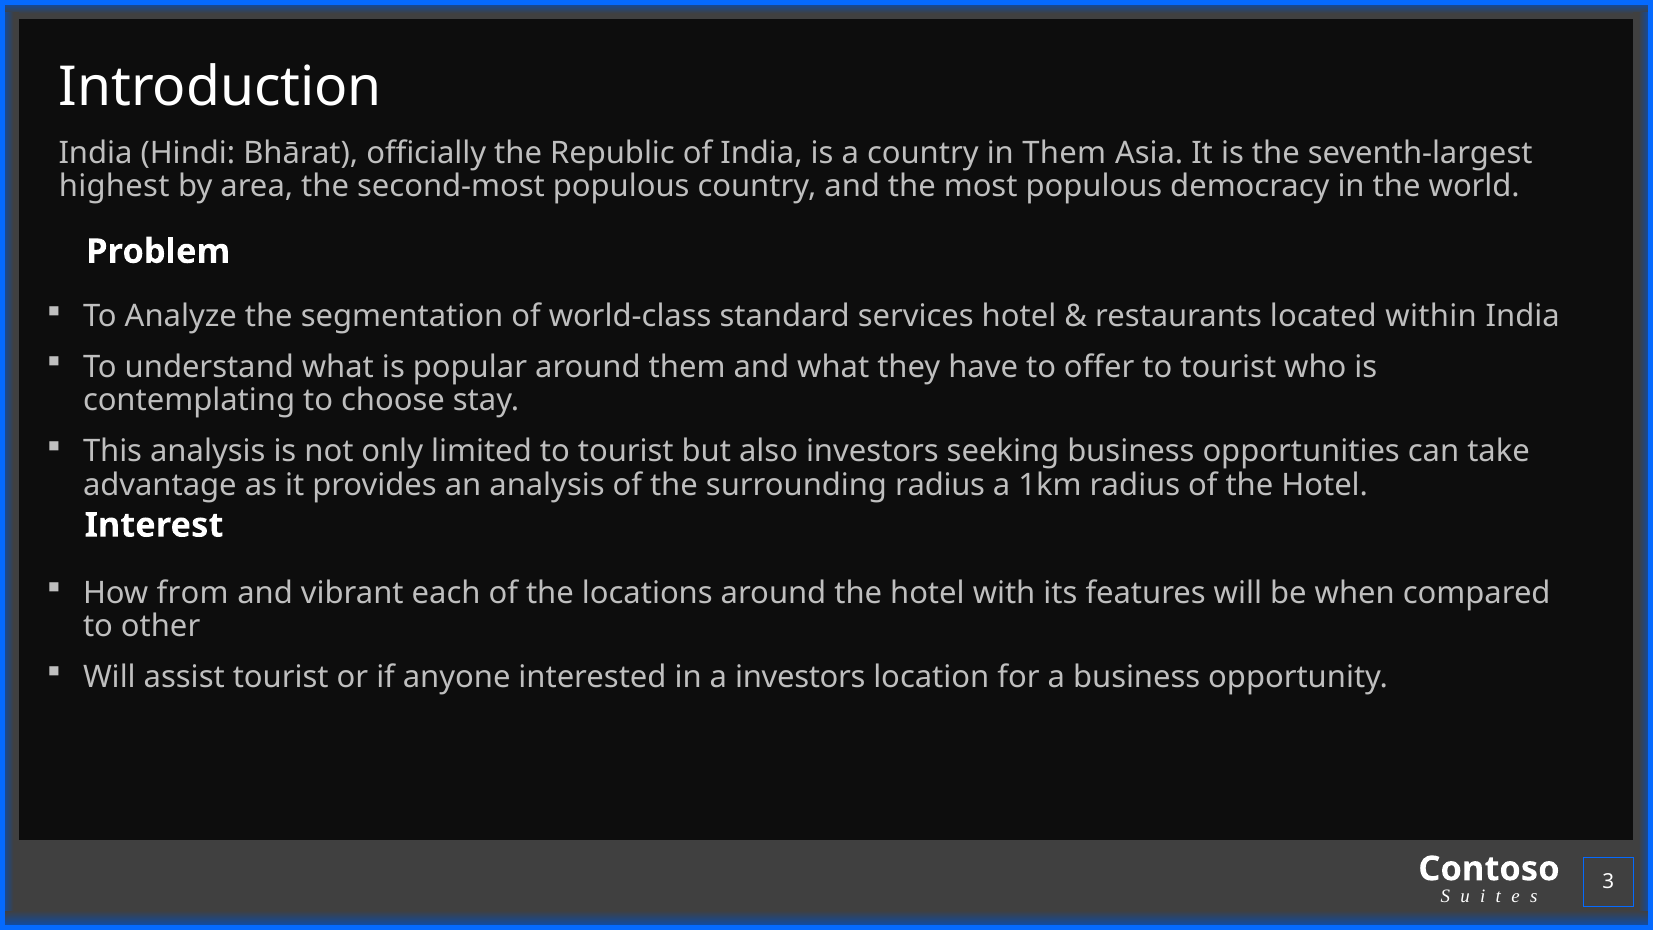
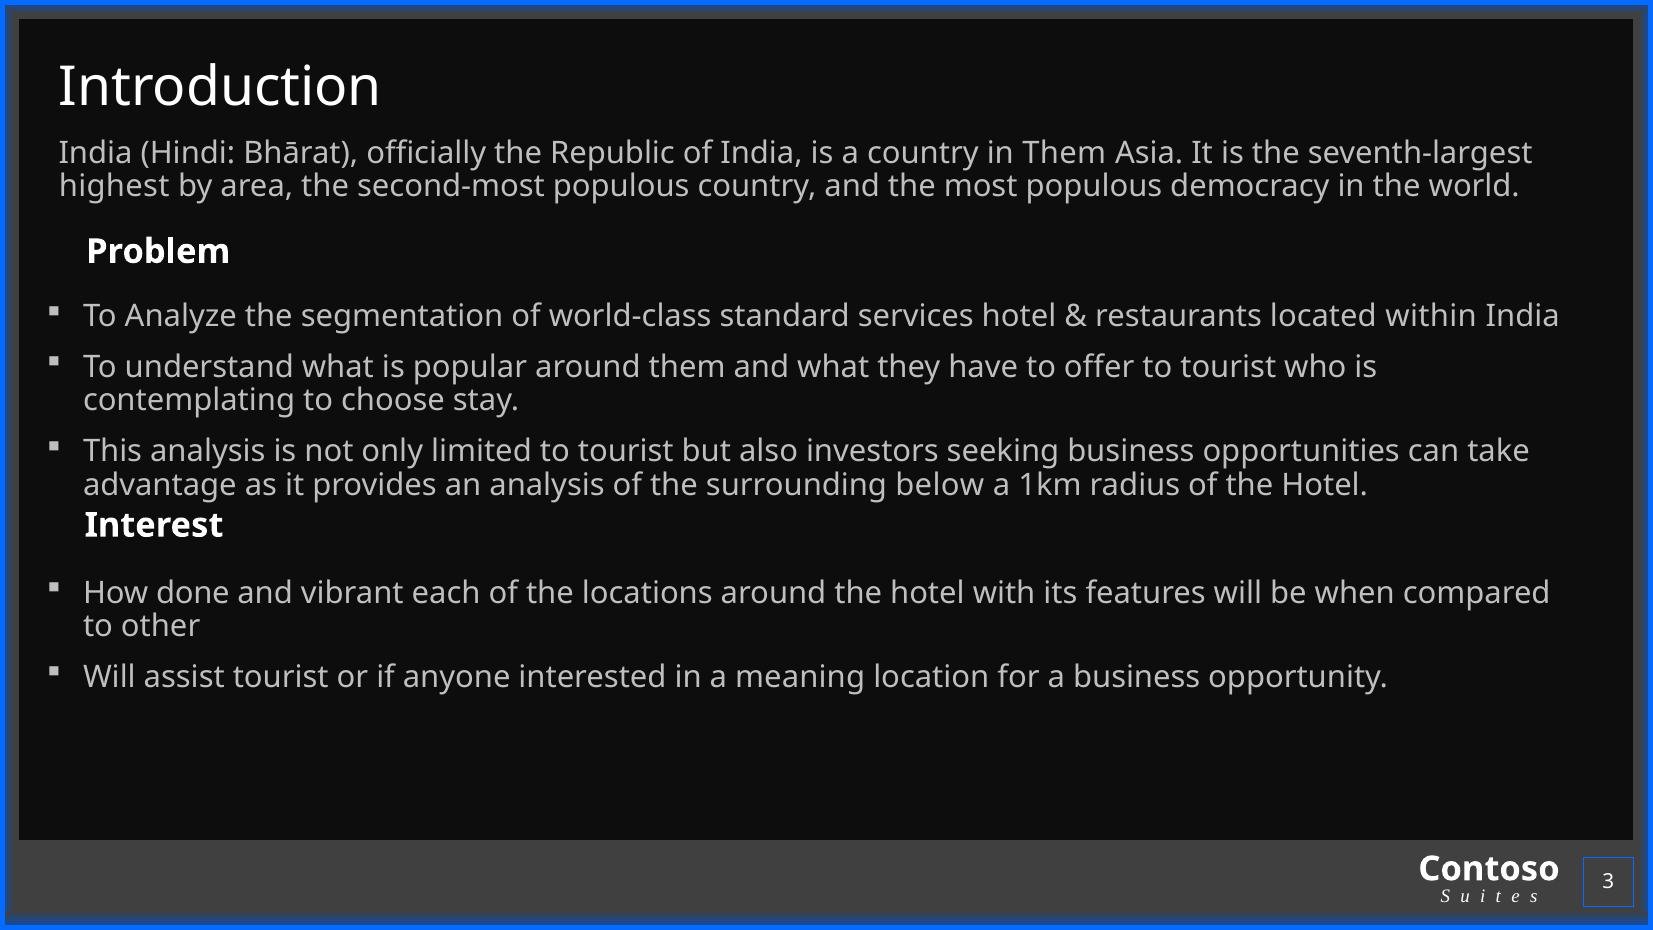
surrounding radius: radius -> below
from: from -> done
a investors: investors -> meaning
